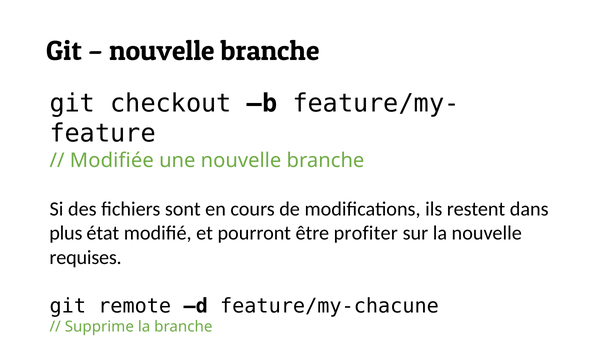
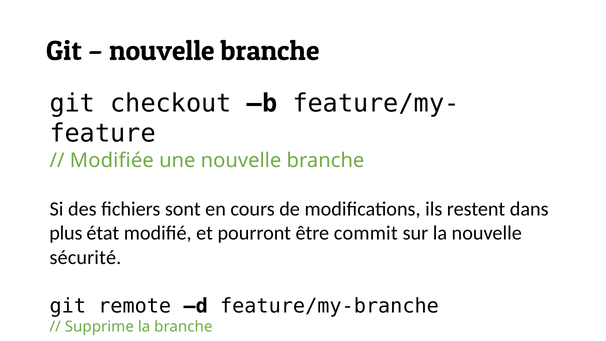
profiter: profiter -> commit
requises: requises -> sécurité
feature/my-chacune: feature/my-chacune -> feature/my-branche
